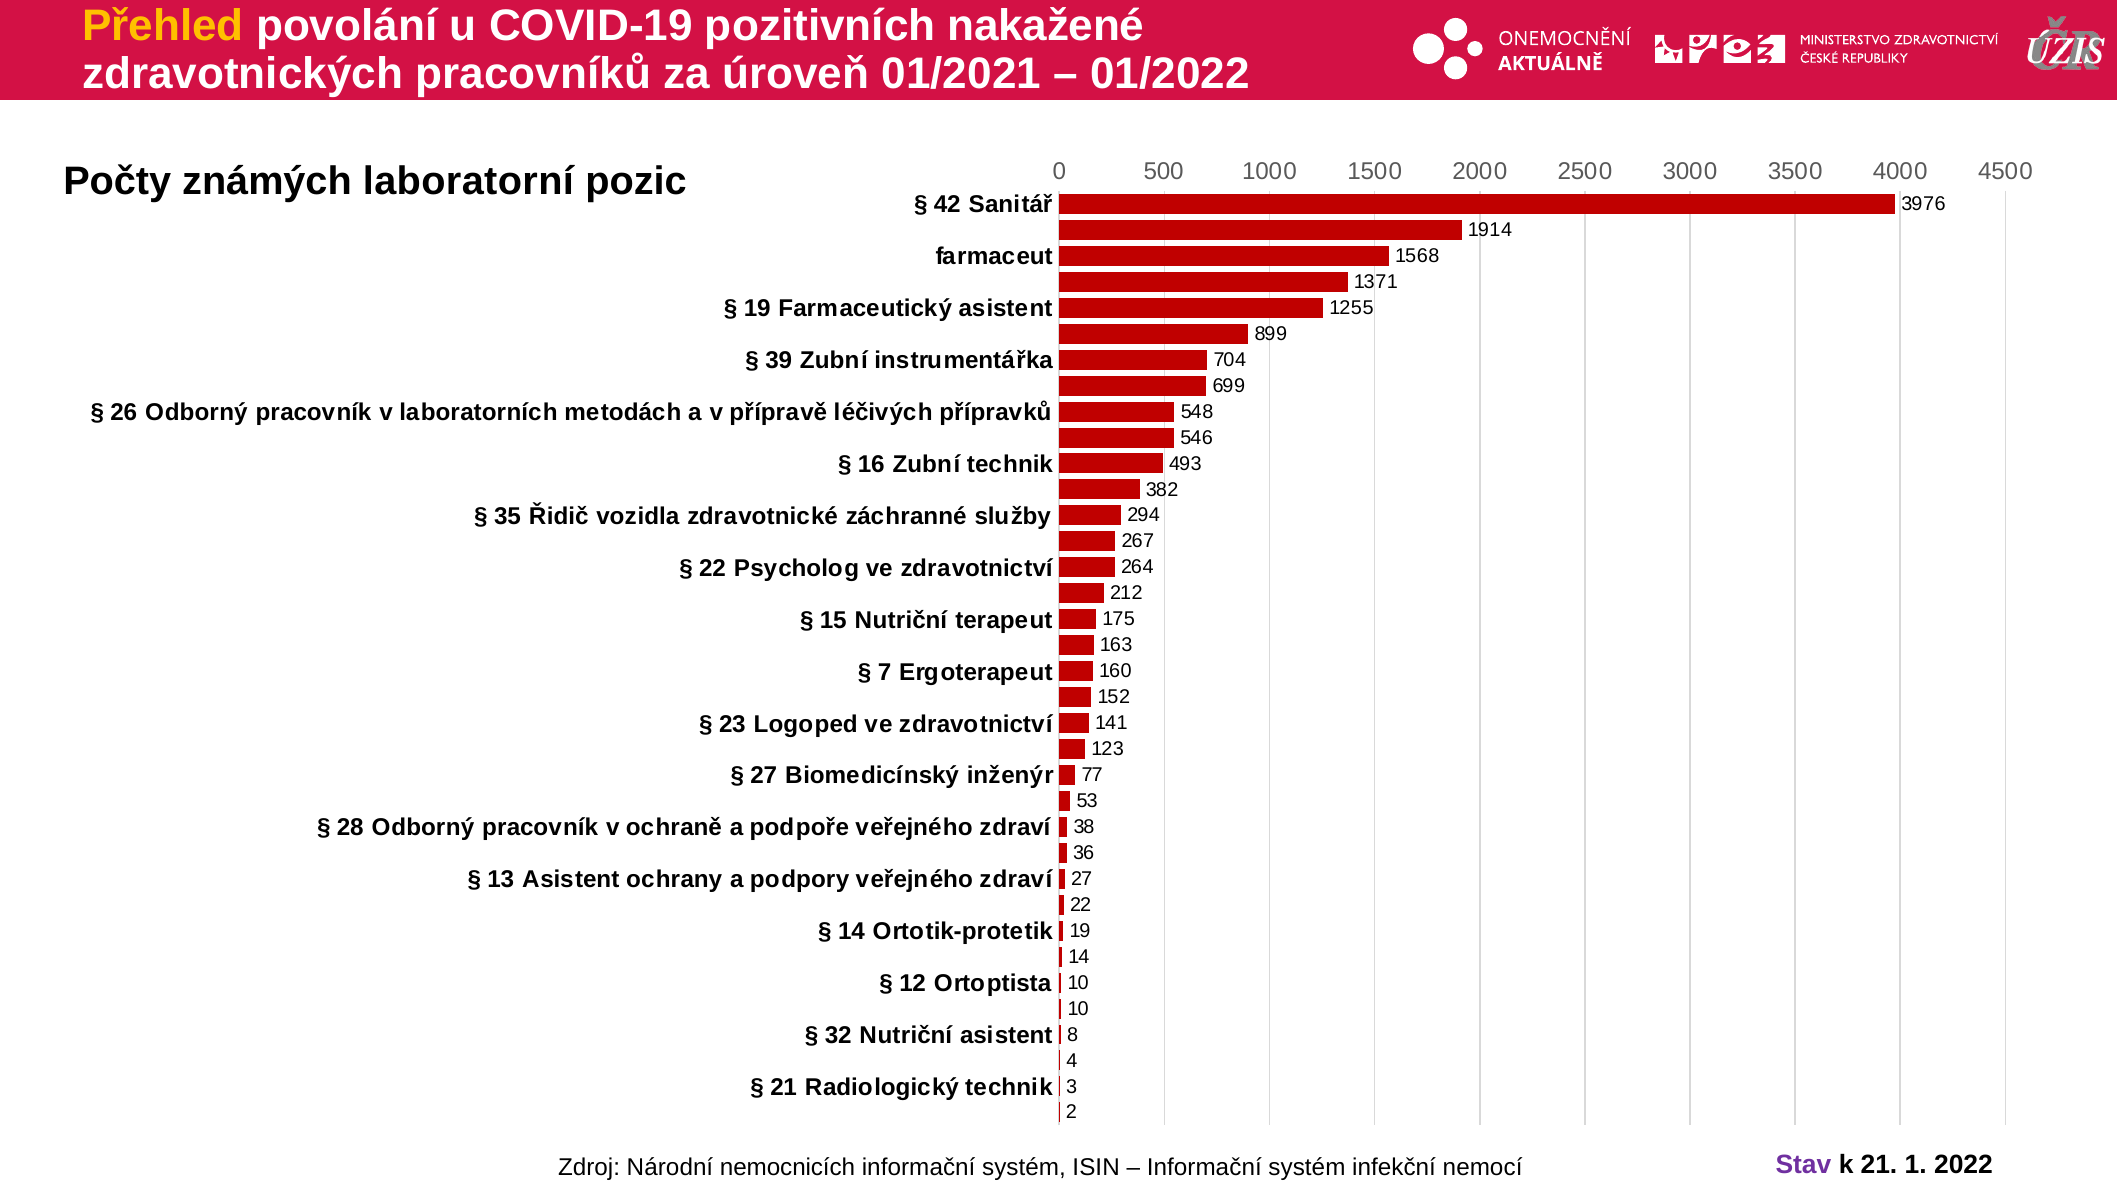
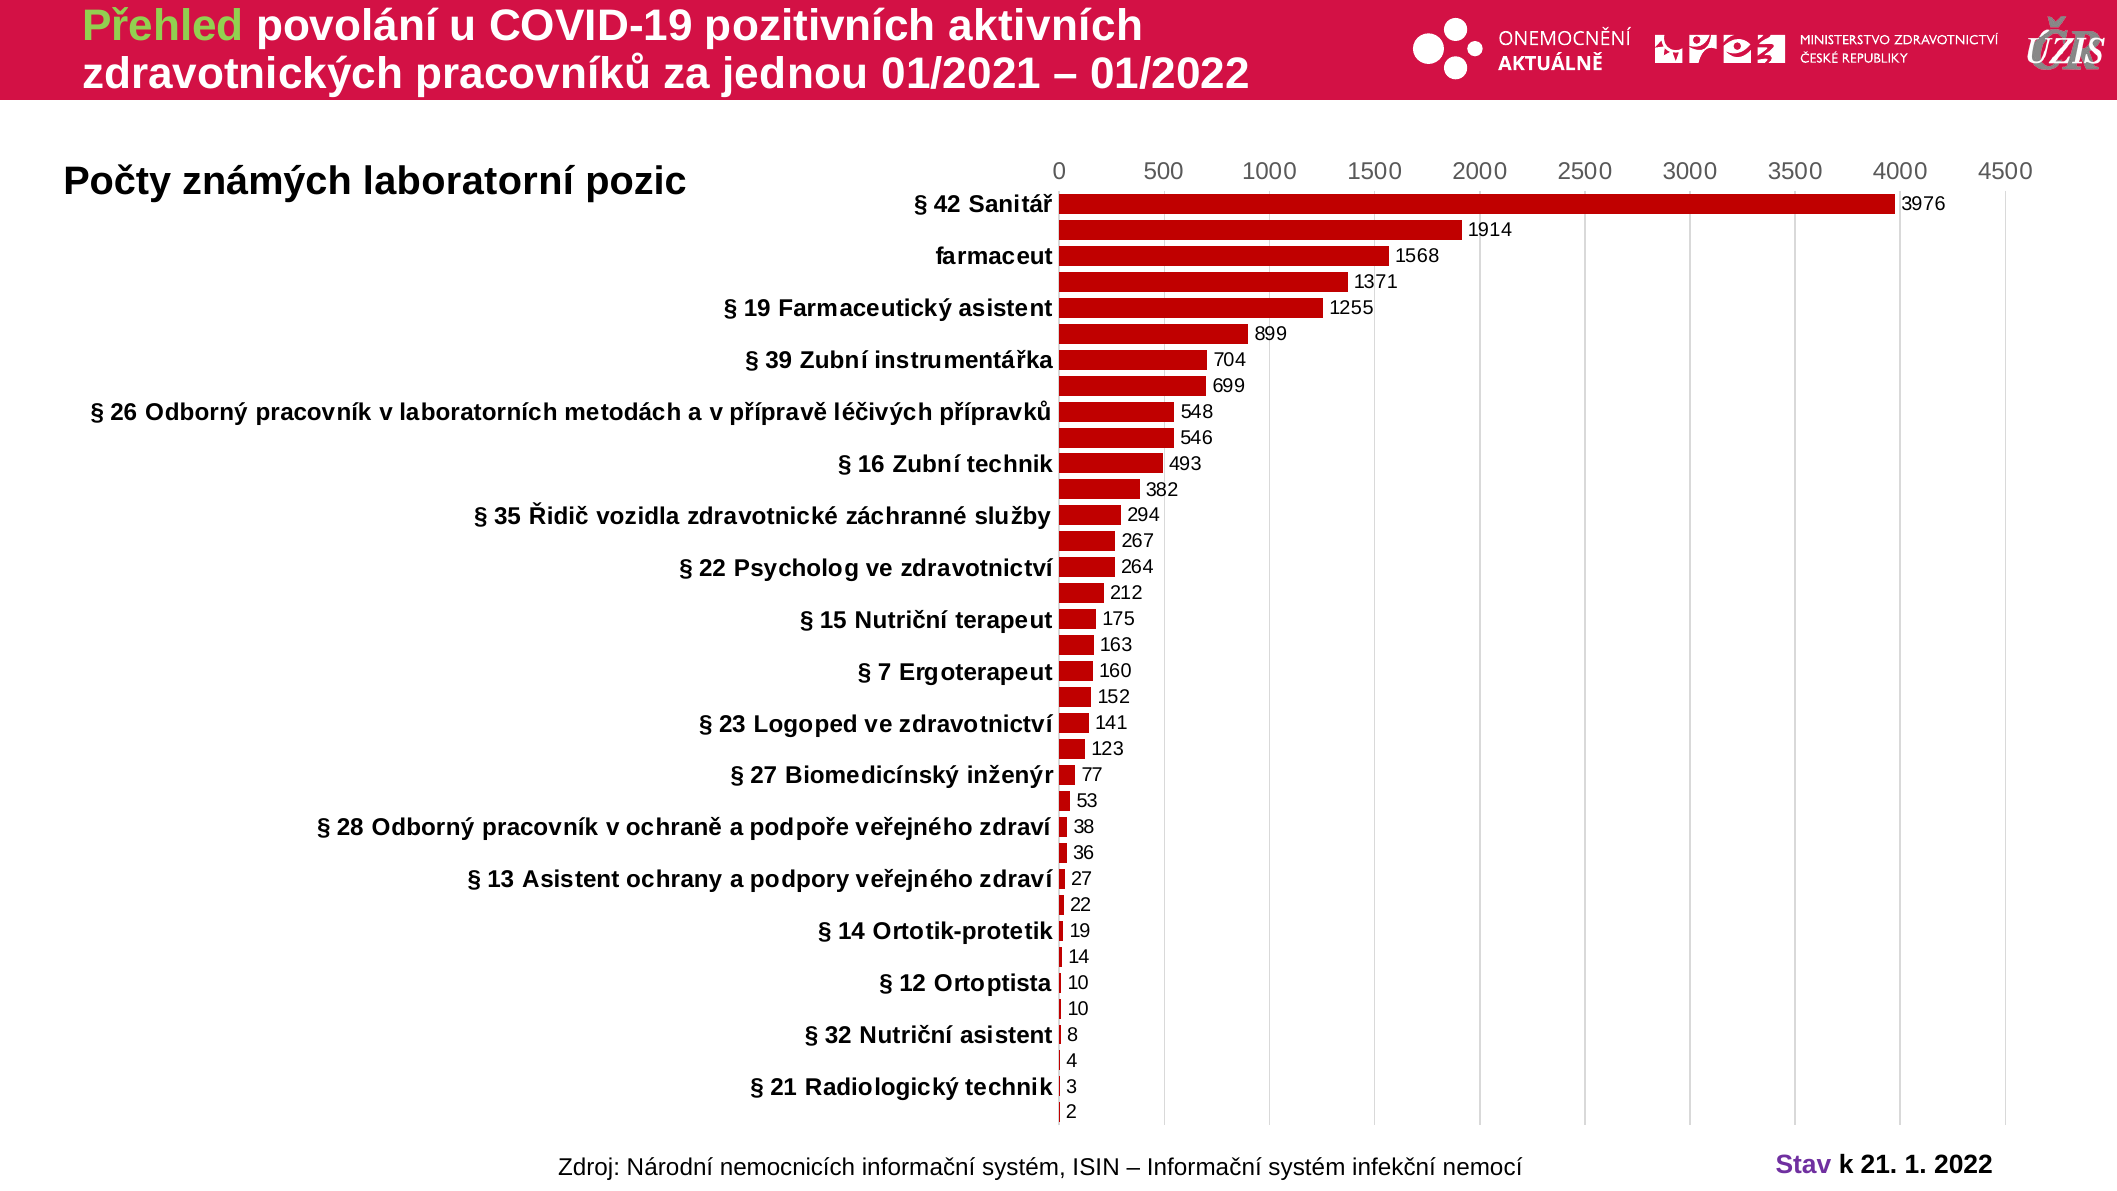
Přehled colour: yellow -> light green
nakažené: nakažené -> aktivních
úroveň: úroveň -> jednou
